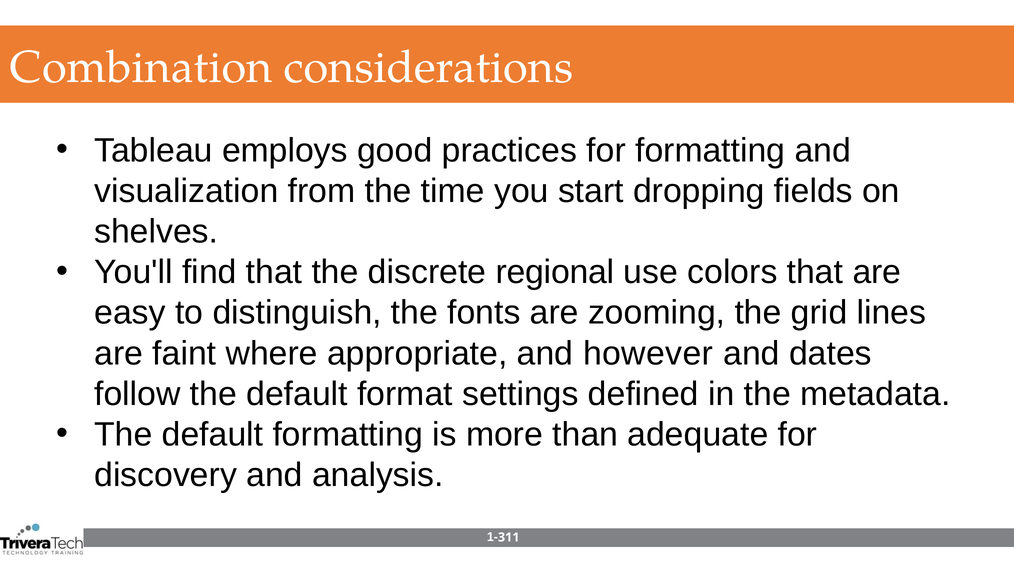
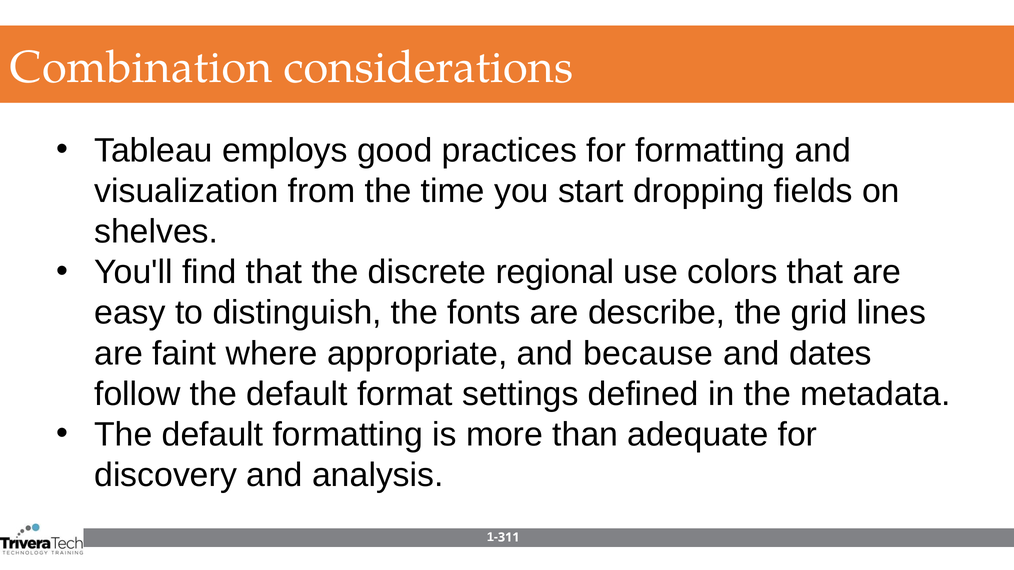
zooming: zooming -> describe
however: however -> because
